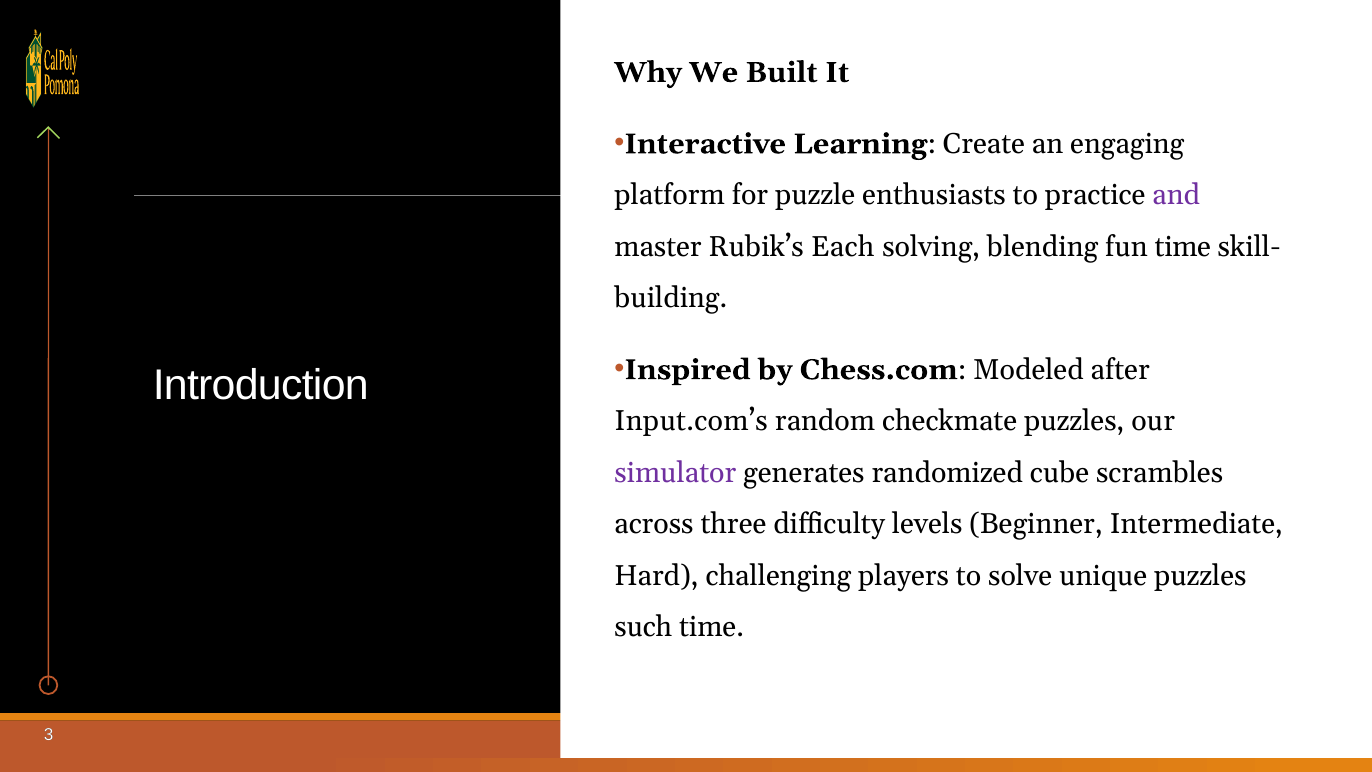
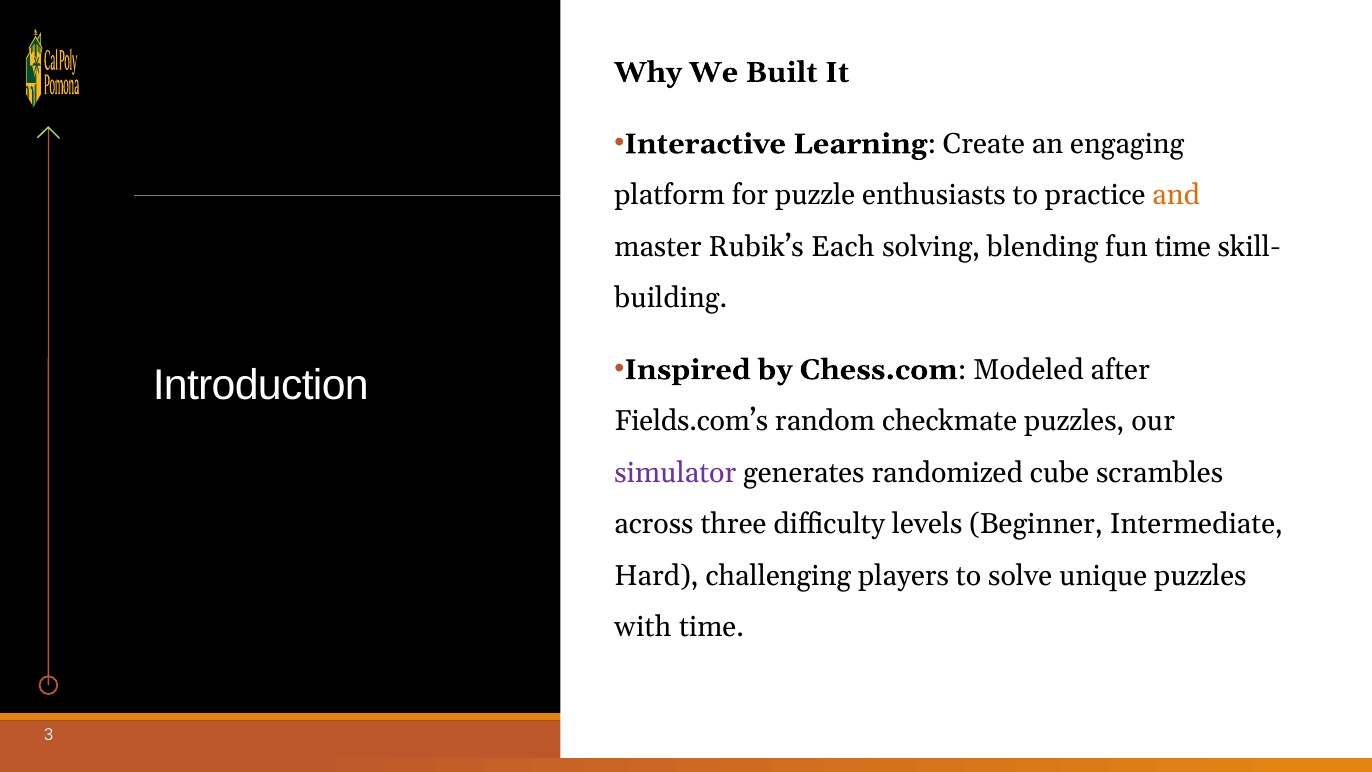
and colour: purple -> orange
Input.com’s: Input.com’s -> Fields.com’s
such: such -> with
